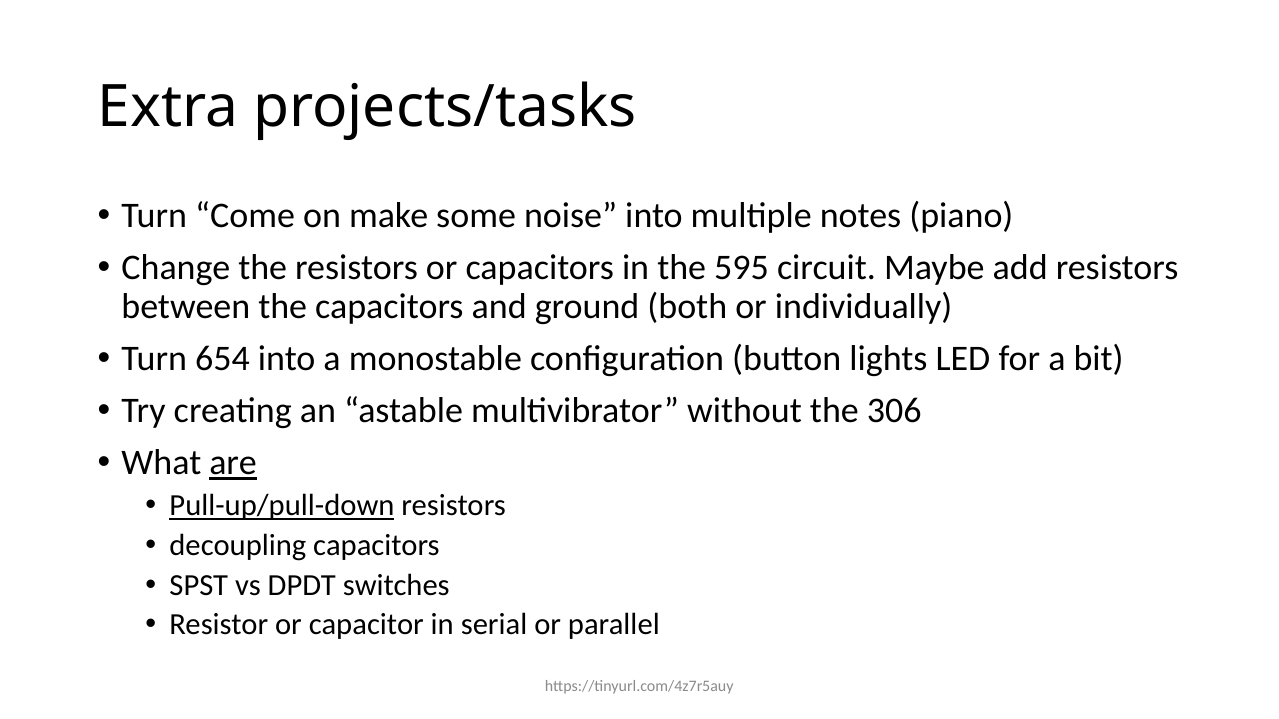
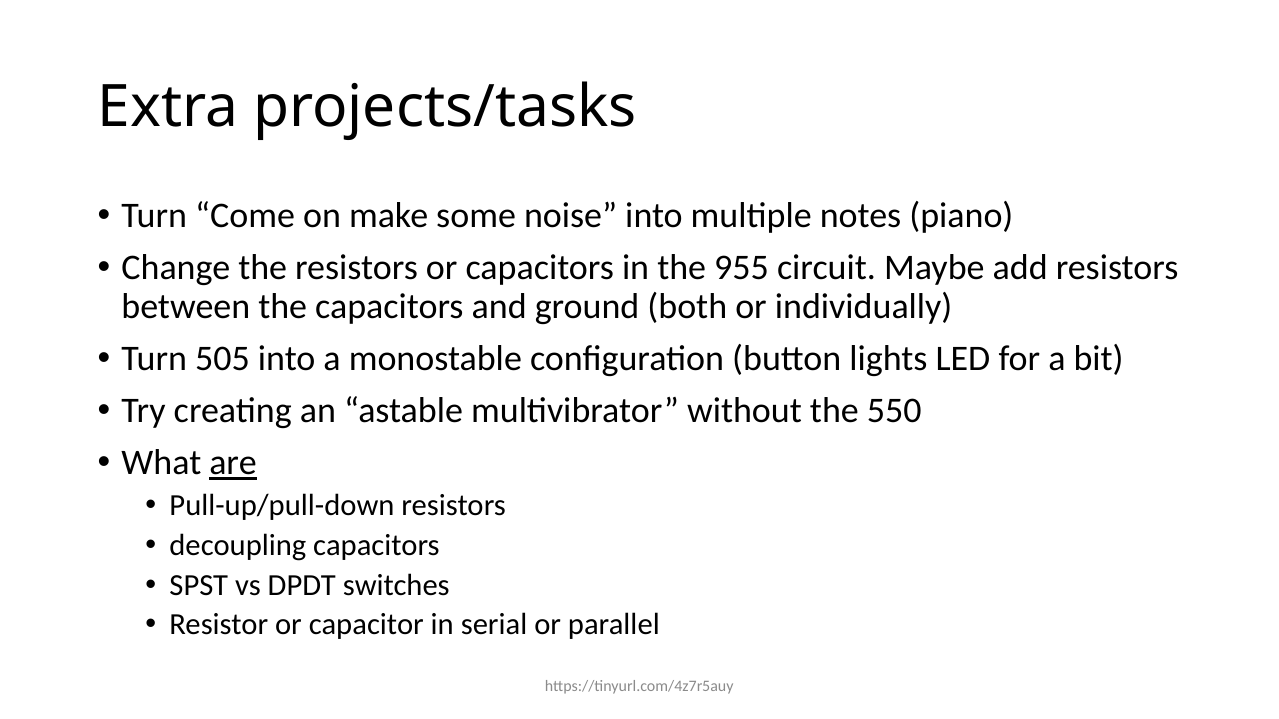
595: 595 -> 955
654: 654 -> 505
306: 306 -> 550
Pull-up/pull-down underline: present -> none
